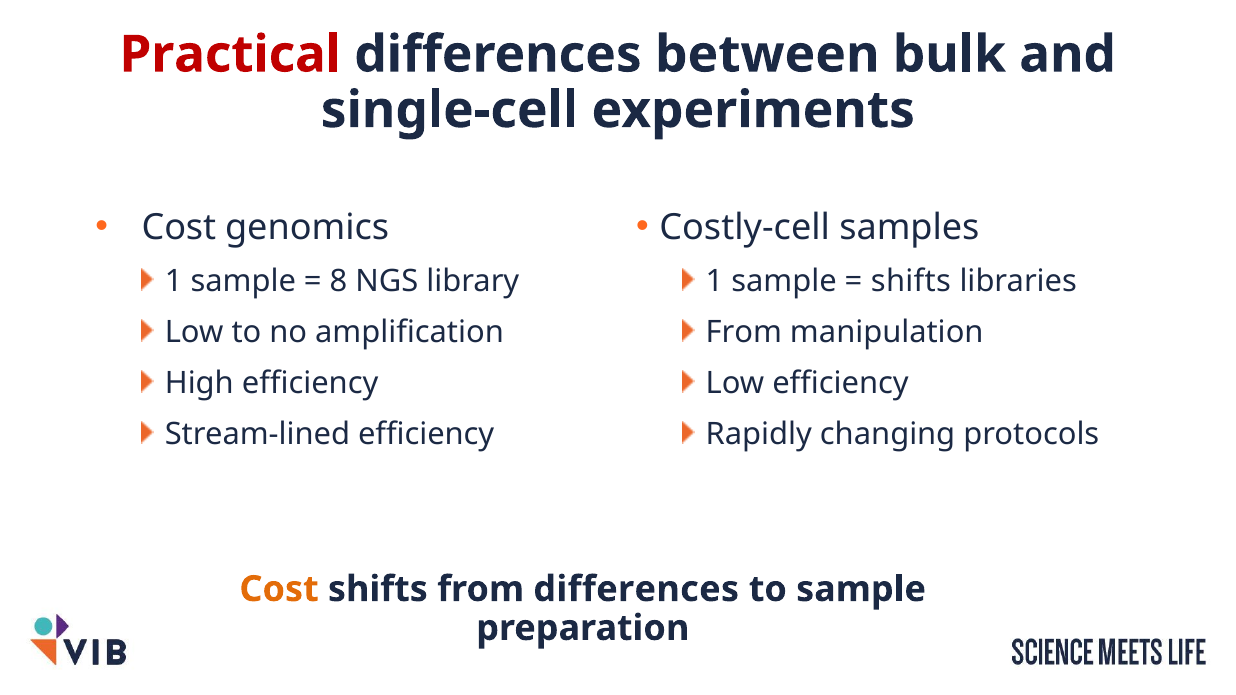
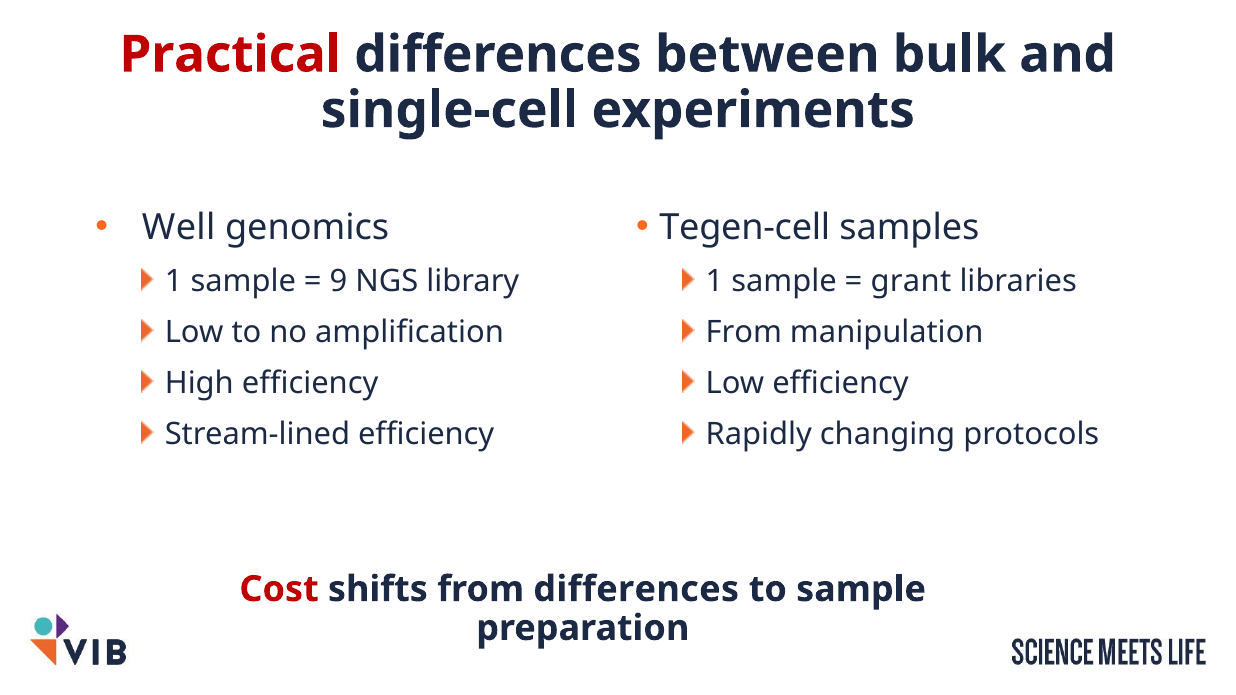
Cost at (179, 228): Cost -> Well
Costly-cell: Costly-cell -> Tegen-cell
8: 8 -> 9
shifts at (911, 282): shifts -> grant
Cost at (279, 589) colour: orange -> red
